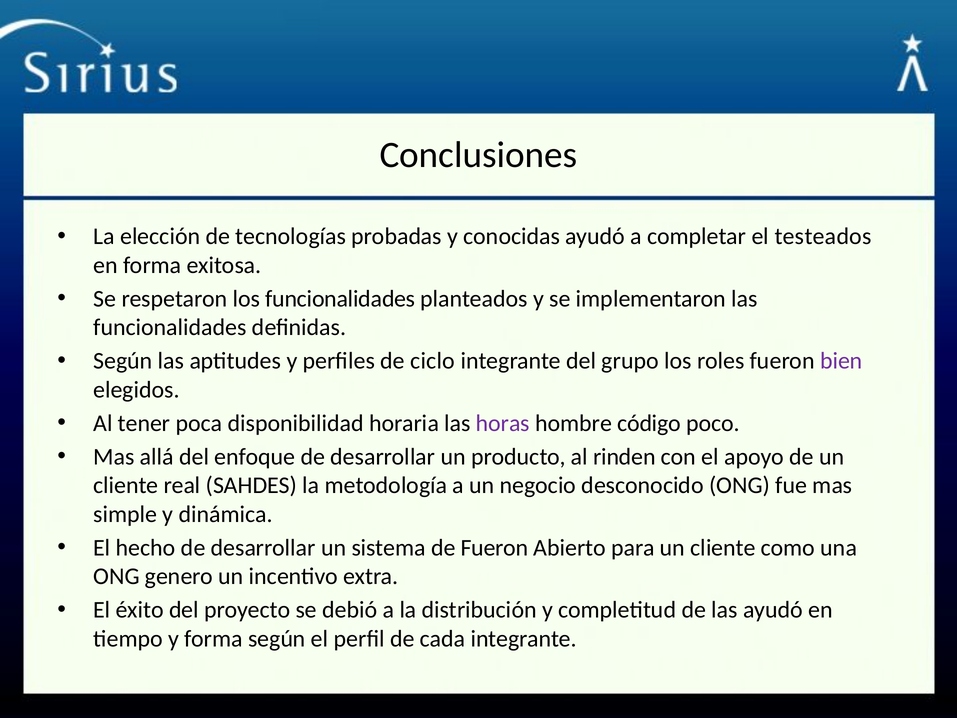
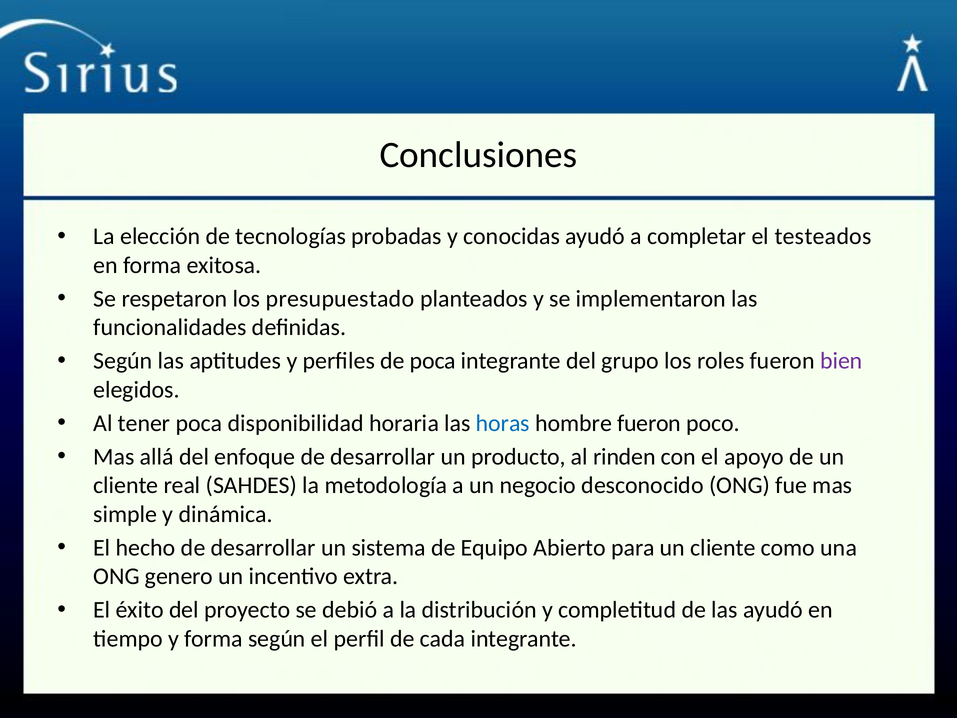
los funcionalidades: funcionalidades -> presupuestado
de ciclo: ciclo -> poca
horas colour: purple -> blue
hombre código: código -> fueron
de Fueron: Fueron -> Equipo
